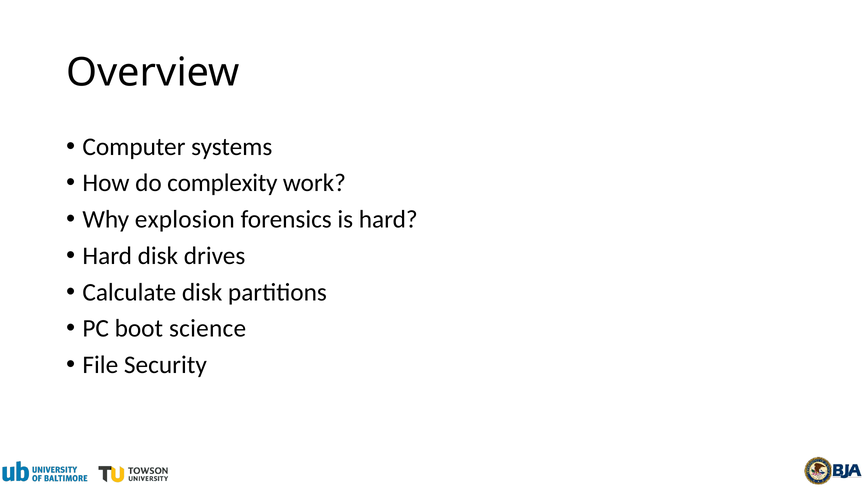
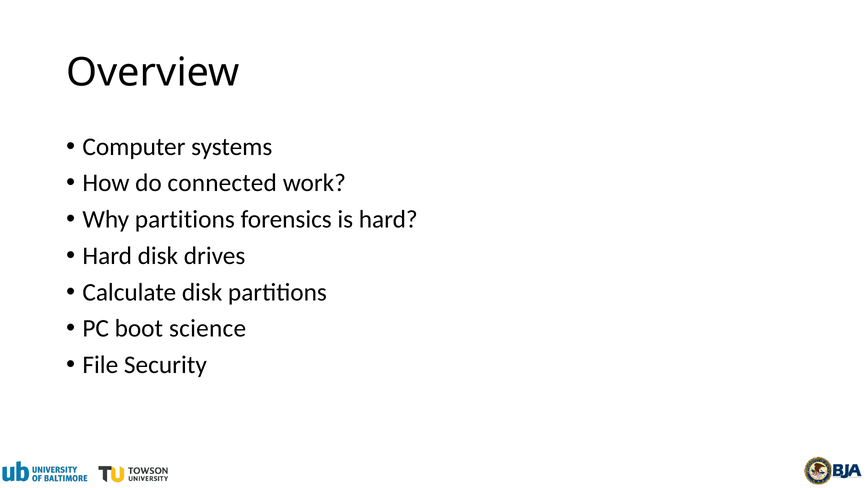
complexity: complexity -> connected
Why explosion: explosion -> partitions
